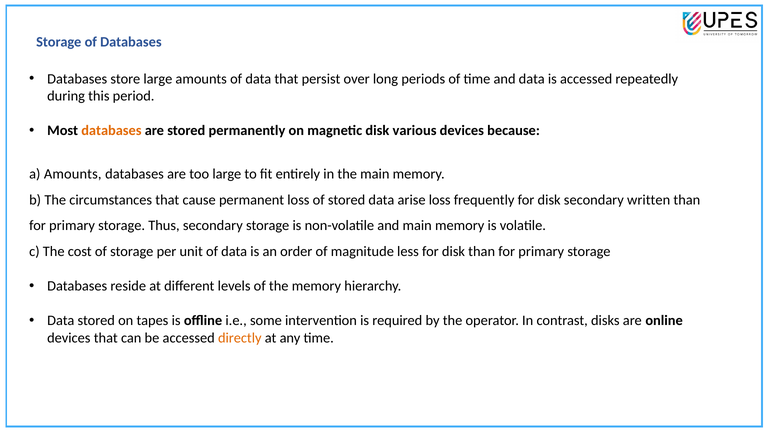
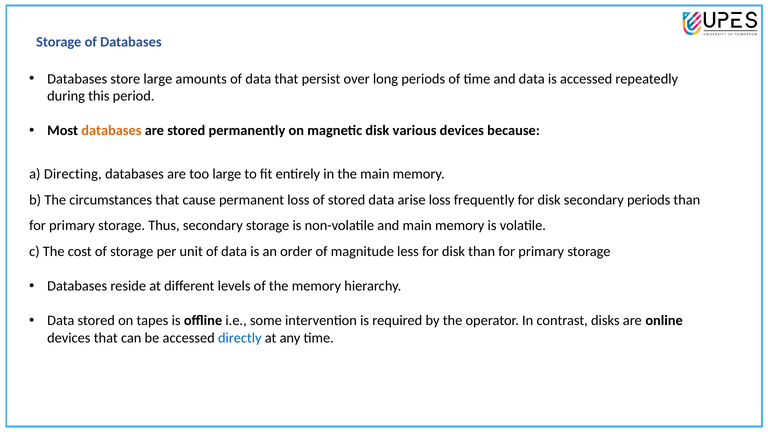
a Amounts: Amounts -> Directing
secondary written: written -> periods
directly colour: orange -> blue
